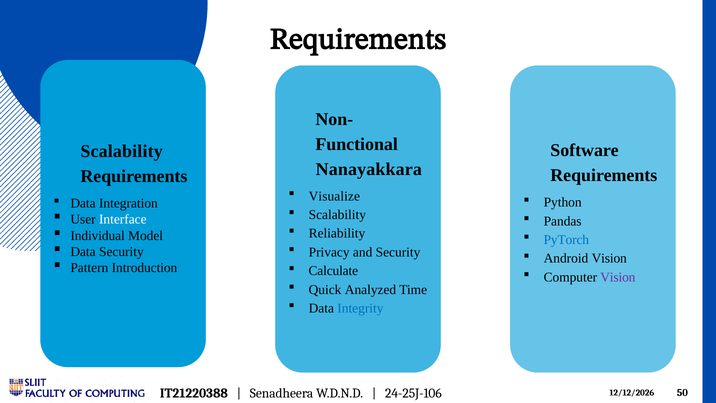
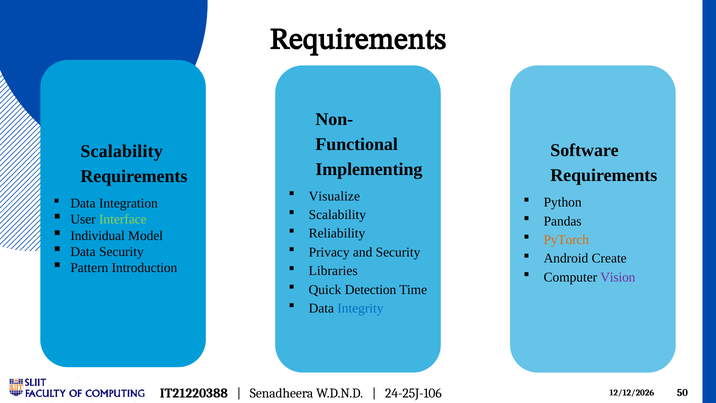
Nanayakkara: Nanayakkara -> Implementing
Interface colour: white -> light green
PyTorch colour: blue -> orange
Android Vision: Vision -> Create
Calculate: Calculate -> Libraries
Analyzed: Analyzed -> Detection
